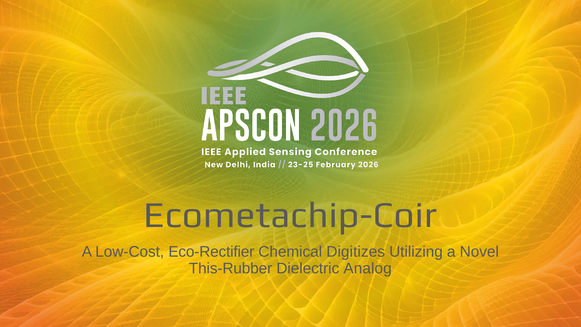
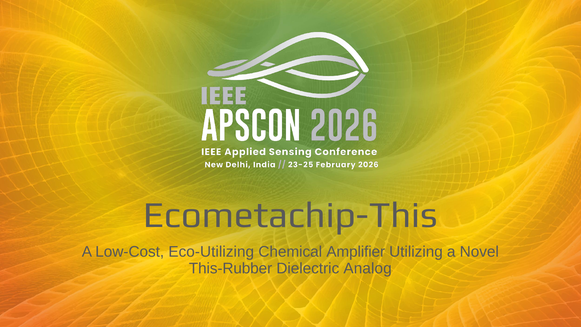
Ecometachip-Coir: Ecometachip-Coir -> Ecometachip-This
Eco-Rectifier: Eco-Rectifier -> Eco-Utilizing
Digitizes: Digitizes -> Amplifier
